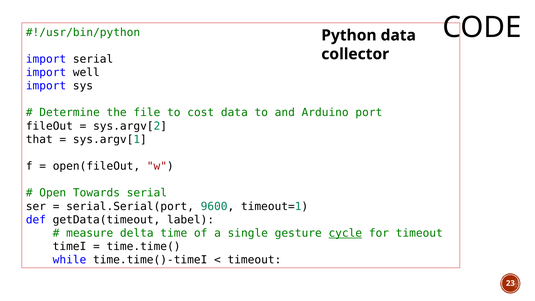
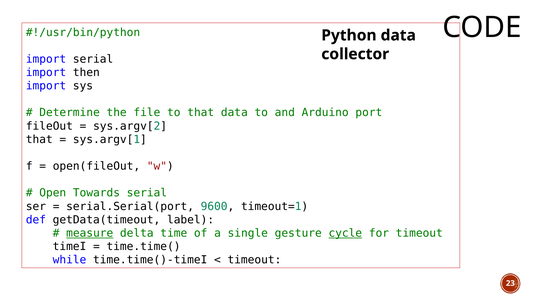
well: well -> then
to cost: cost -> that
measure underline: none -> present
